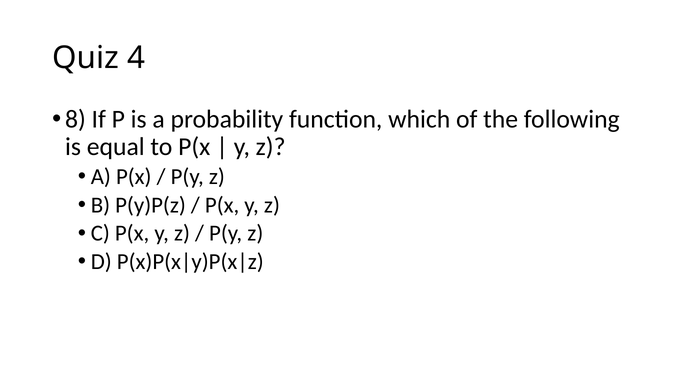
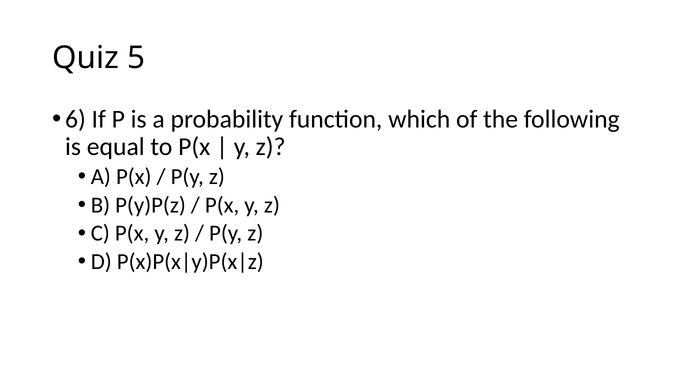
4: 4 -> 5
8: 8 -> 6
